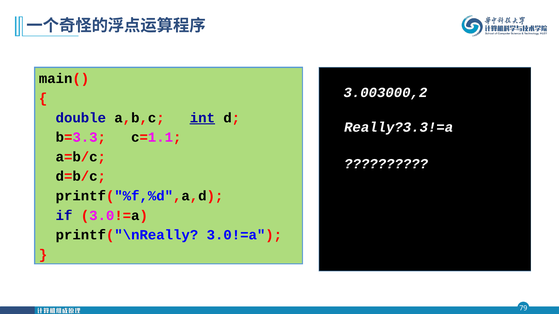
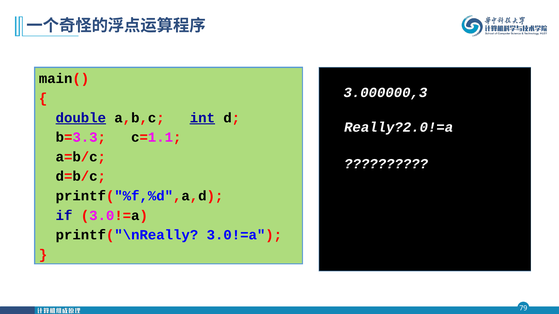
3.003000,2: 3.003000,2 -> 3.000000,3
double underline: none -> present
Really?3.3!=a: Really?3.3!=a -> Really?2.0!=a
